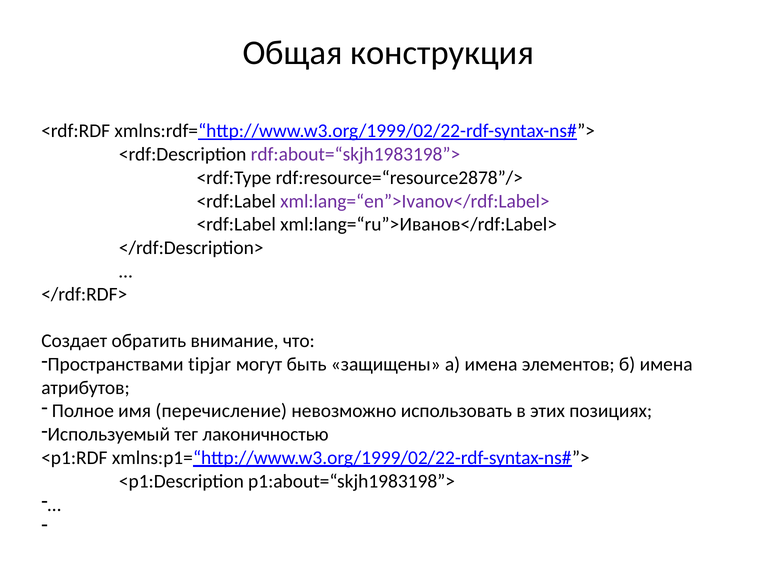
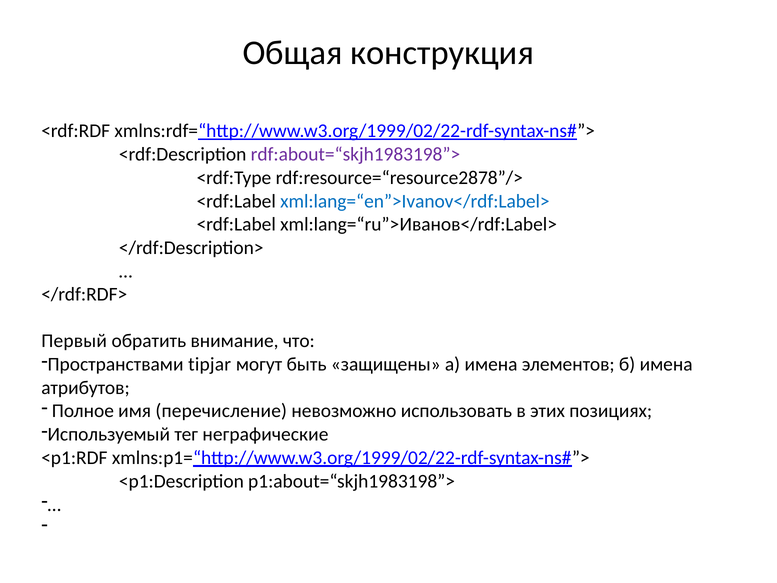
xml:lang=“en”>Ivanov</rdf:Label> colour: purple -> blue
Создает: Создает -> Первый
лаконичностью: лаконичностью -> неграфические
